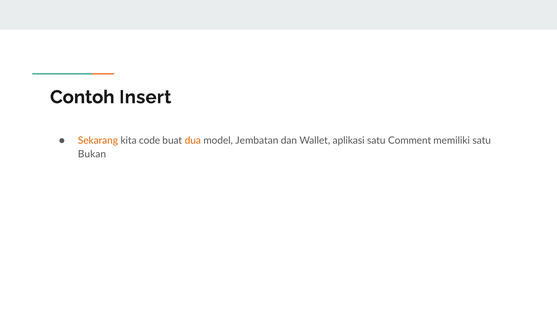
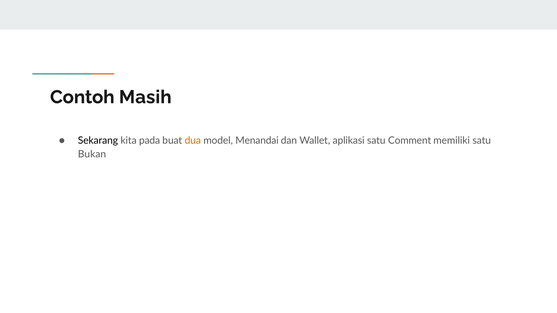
Insert: Insert -> Masih
Sekarang colour: orange -> black
code: code -> pada
Jembatan: Jembatan -> Menandai
